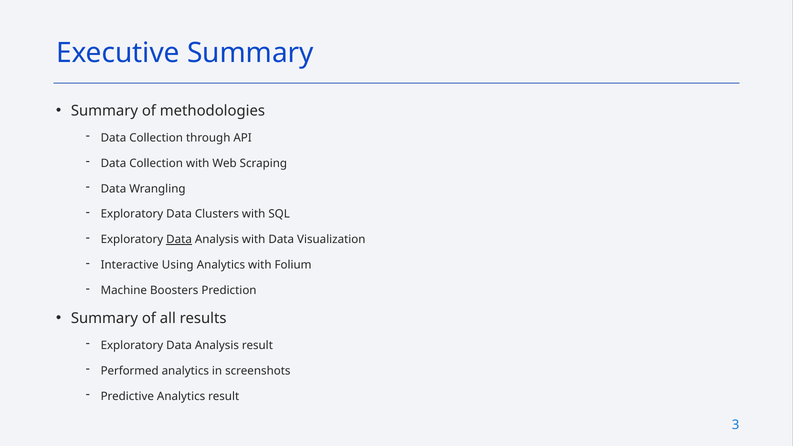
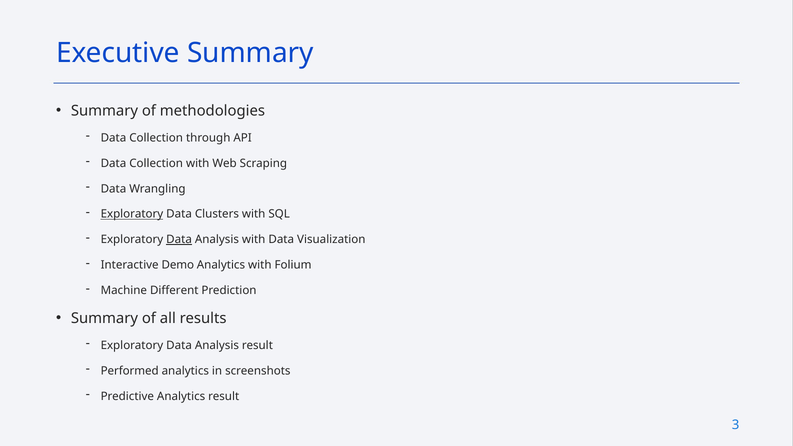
Exploratory at (132, 214) underline: none -> present
Using: Using -> Demo
Boosters: Boosters -> Different
